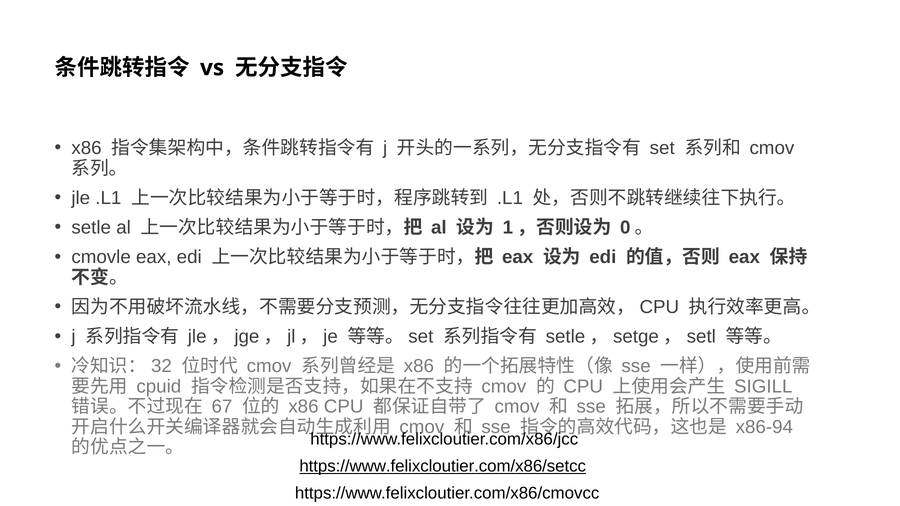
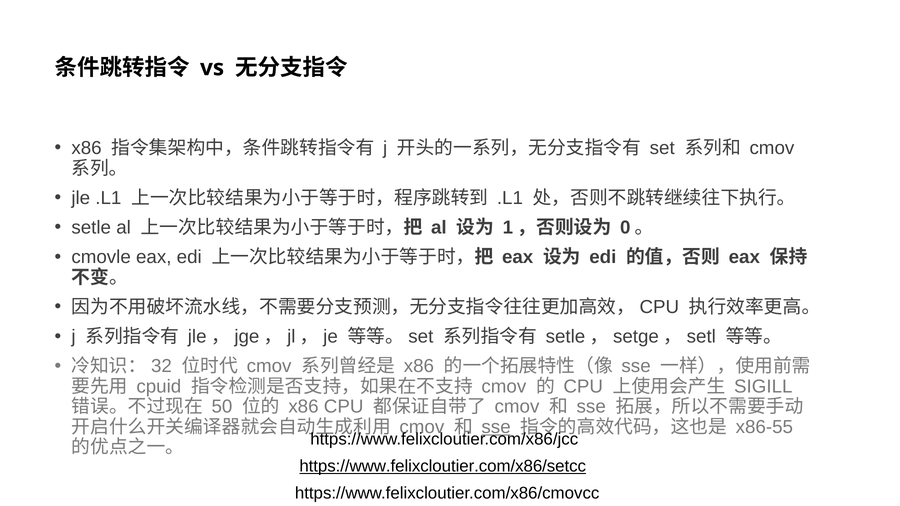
67: 67 -> 50
sse at (496, 427) underline: none -> present
x86-94: x86-94 -> x86-55
